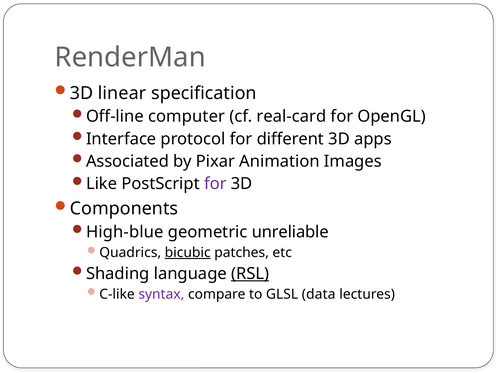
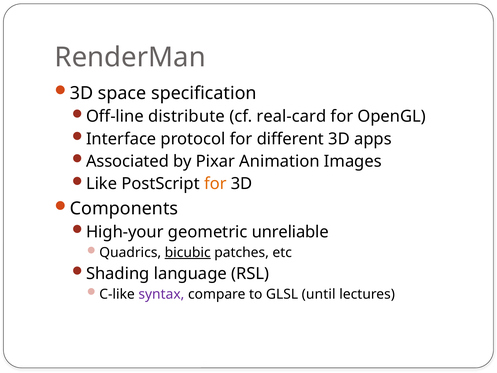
linear: linear -> space
computer: computer -> distribute
for at (215, 184) colour: purple -> orange
High-blue: High-blue -> High-your
RSL underline: present -> none
data: data -> until
